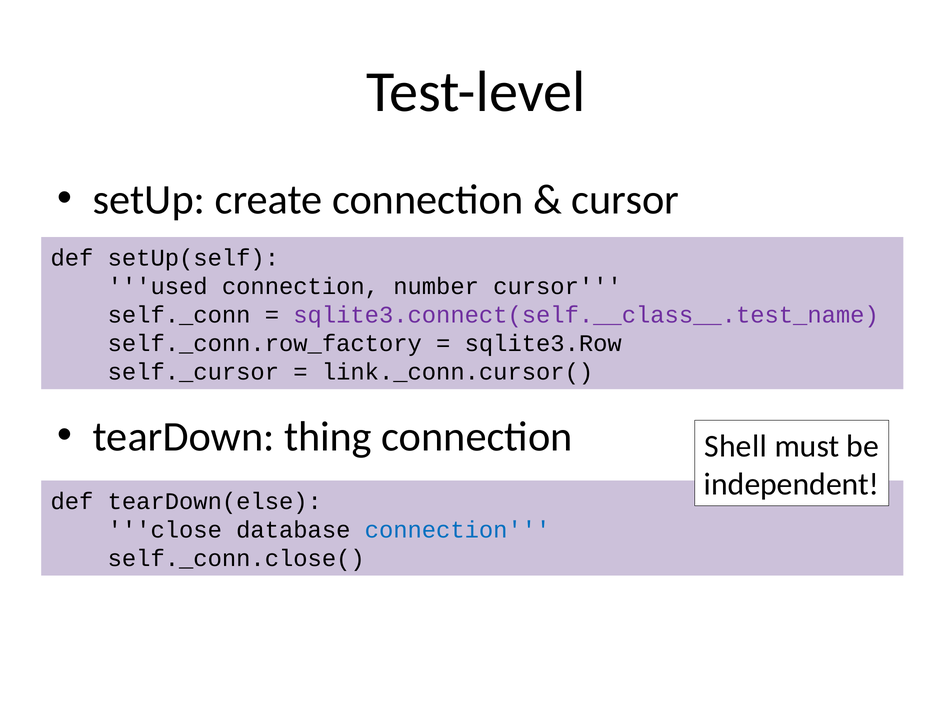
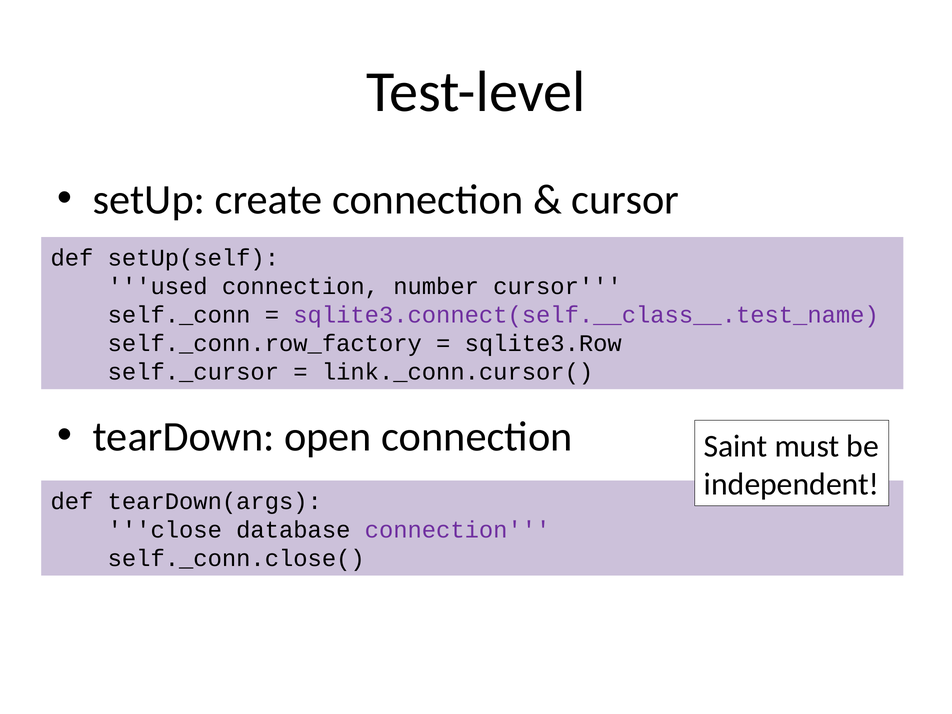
thing: thing -> open
Shell: Shell -> Saint
tearDown(else: tearDown(else -> tearDown(args
connection at (458, 530) colour: blue -> purple
